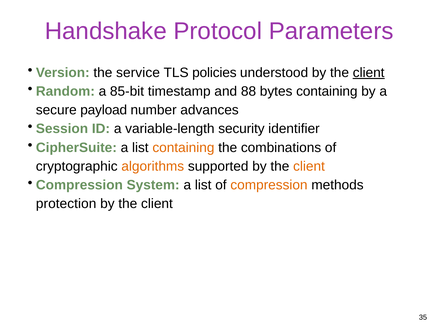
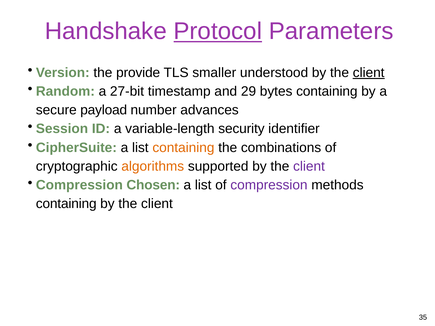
Protocol underline: none -> present
service: service -> provide
policies: policies -> smaller
85-bit: 85-bit -> 27-bit
88: 88 -> 29
client at (309, 166) colour: orange -> purple
System: System -> Chosen
compression at (269, 185) colour: orange -> purple
protection at (66, 204): protection -> containing
